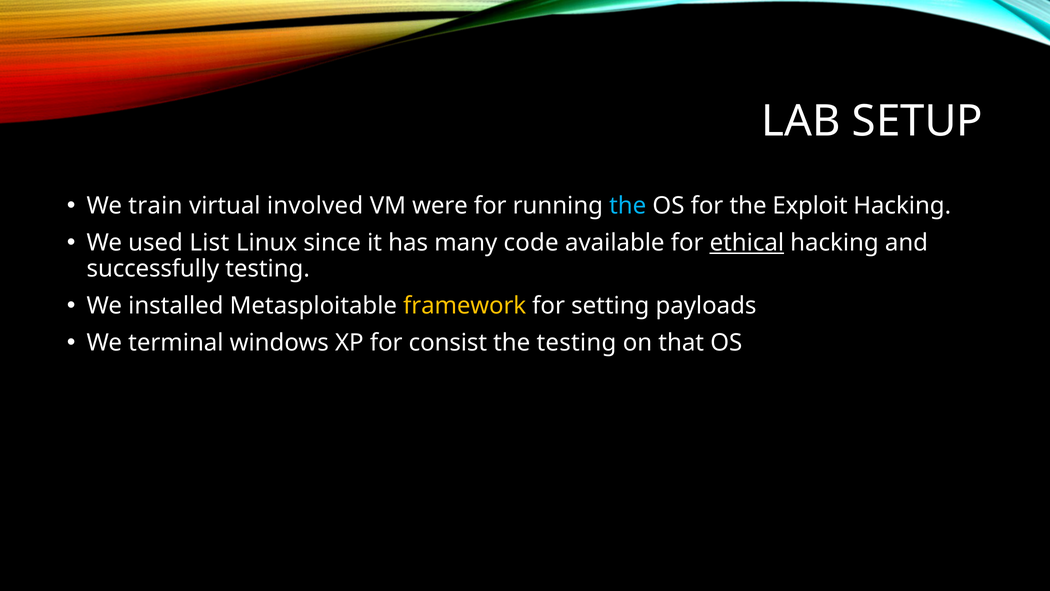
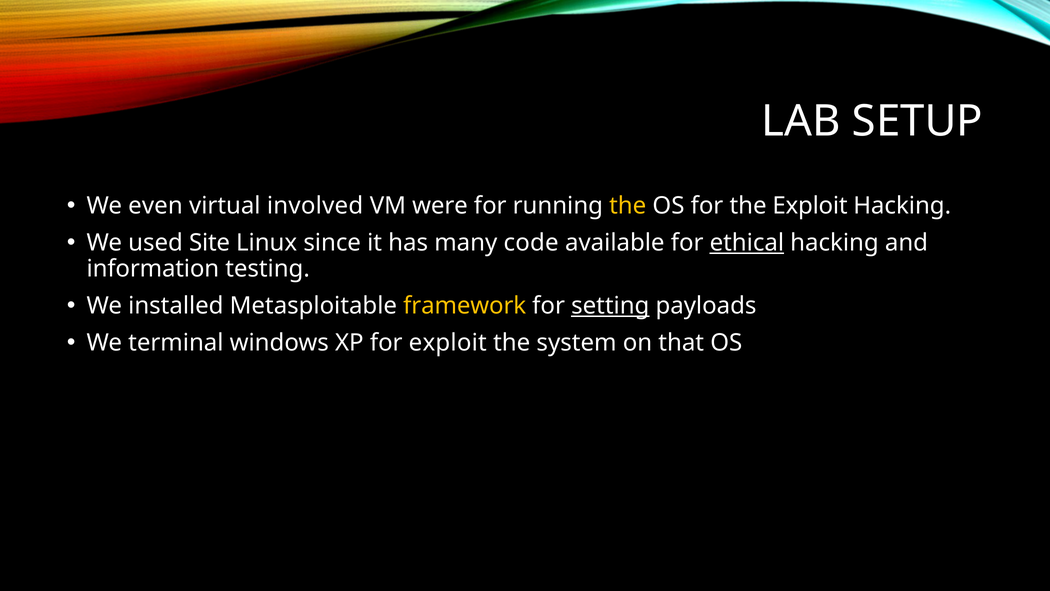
train: train -> even
the at (628, 206) colour: light blue -> yellow
List: List -> Site
successfully: successfully -> information
setting underline: none -> present
for consist: consist -> exploit
the testing: testing -> system
